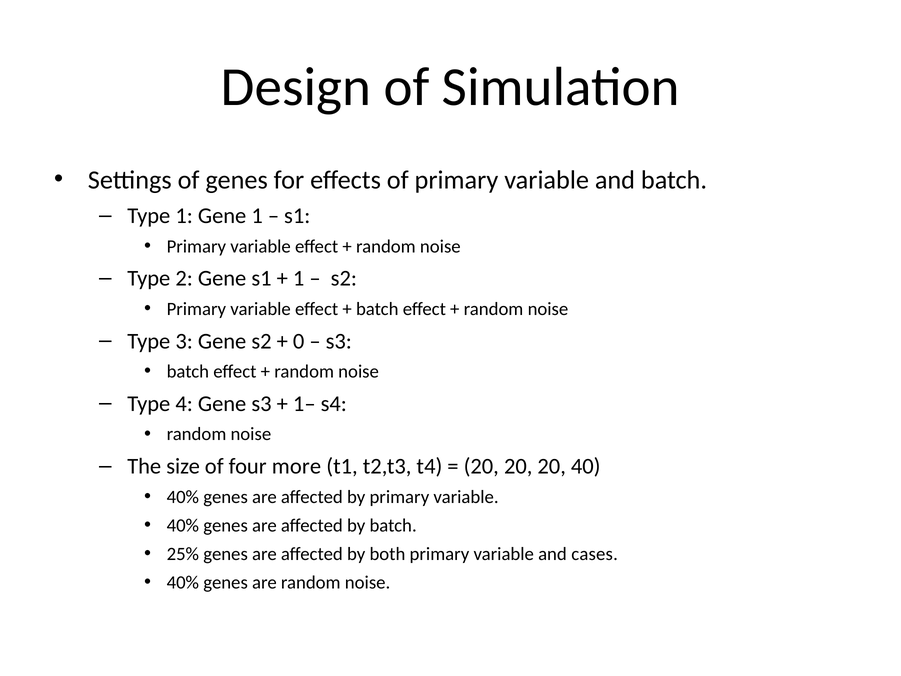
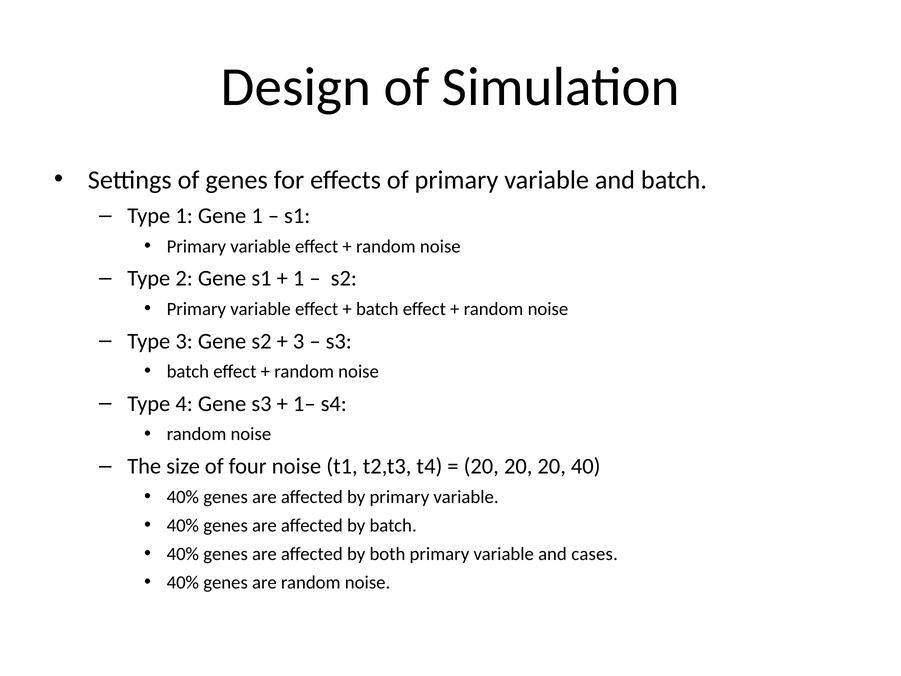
0 at (299, 341): 0 -> 3
four more: more -> noise
25% at (183, 554): 25% -> 40%
